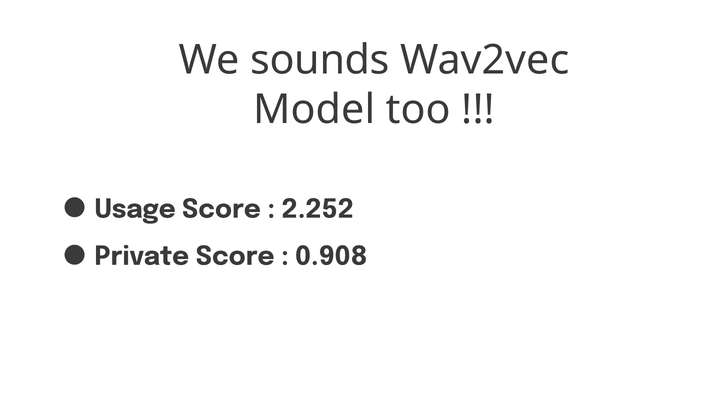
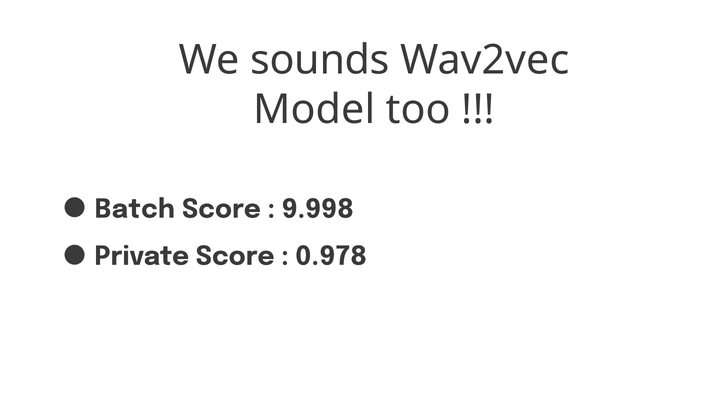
Usage: Usage -> Batch
2.252: 2.252 -> 9.998
0.908: 0.908 -> 0.978
